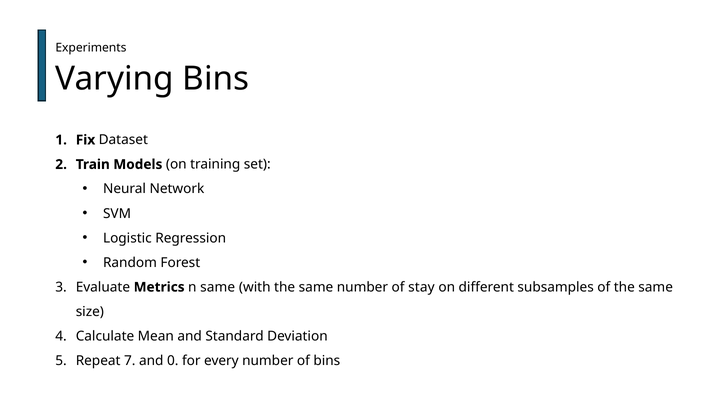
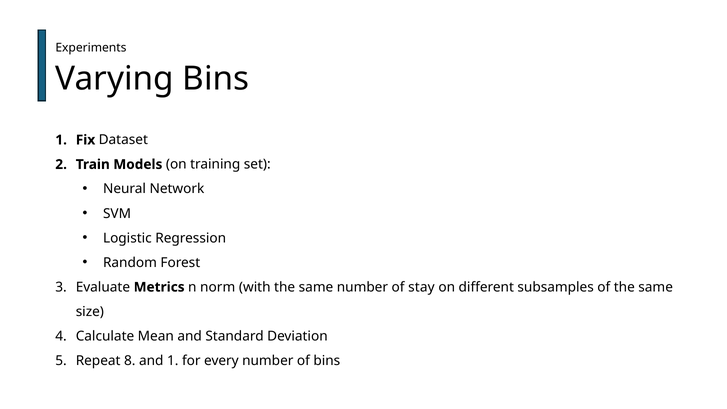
n same: same -> norm
7: 7 -> 8
and 0: 0 -> 1
